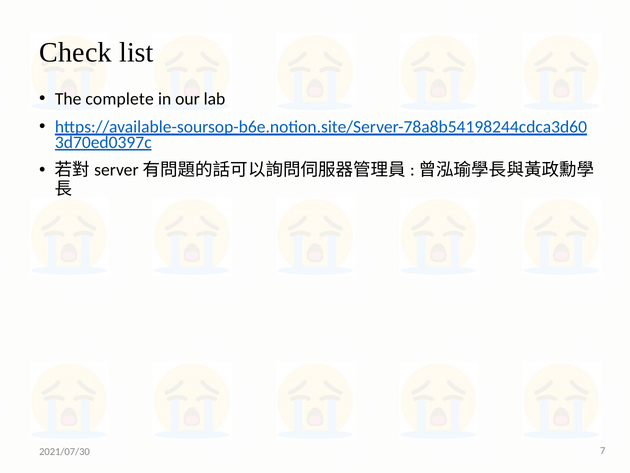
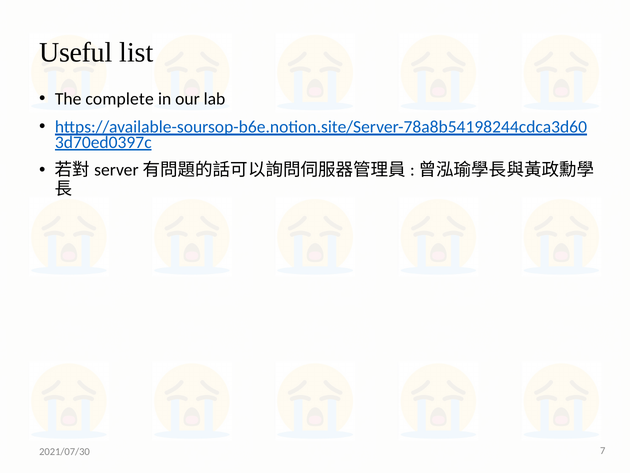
Check: Check -> Useful
